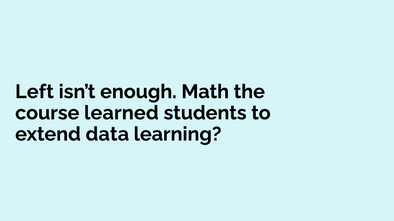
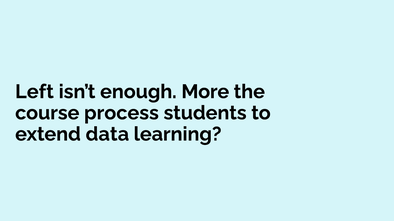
Math: Math -> More
learned: learned -> process
